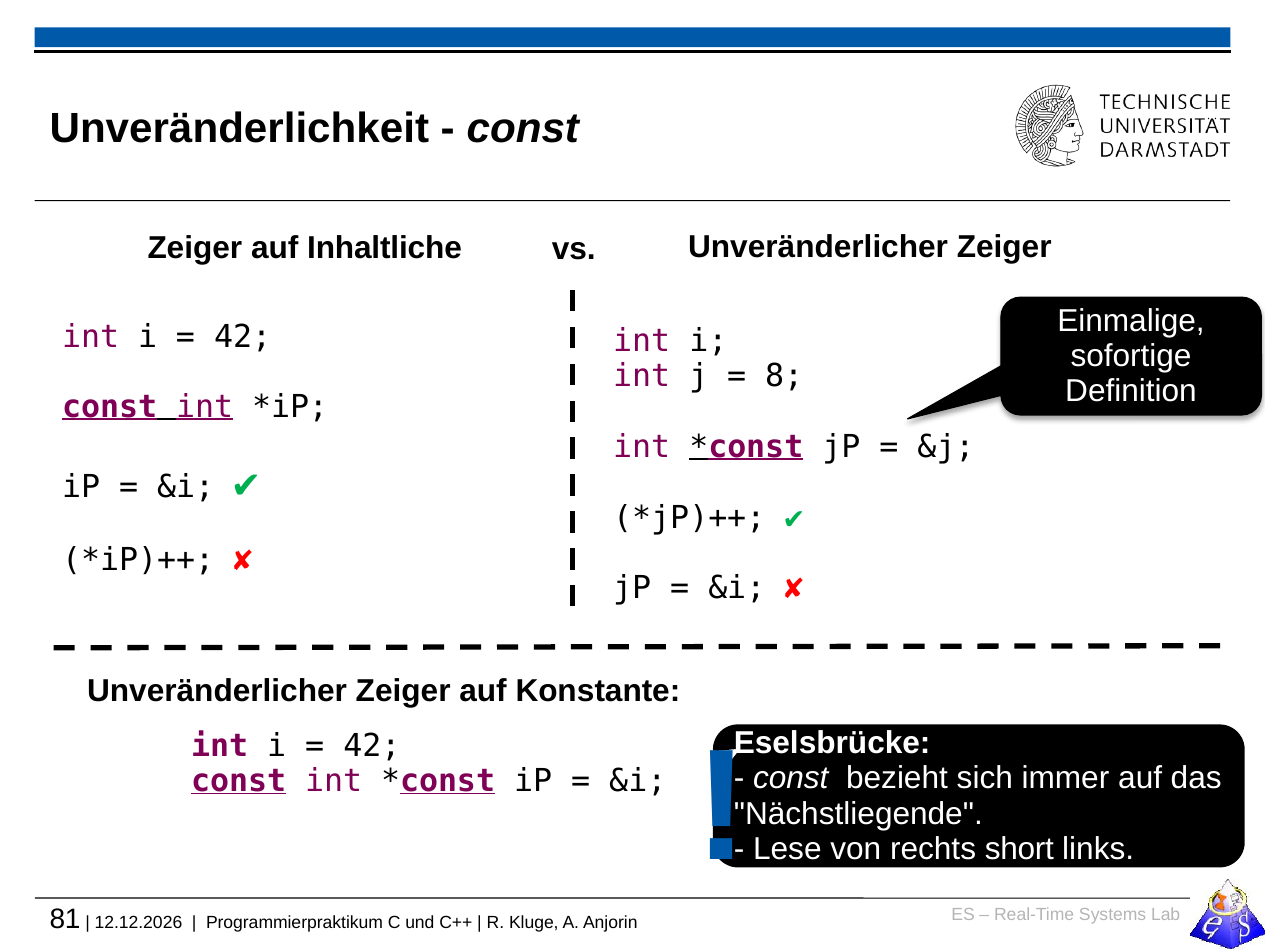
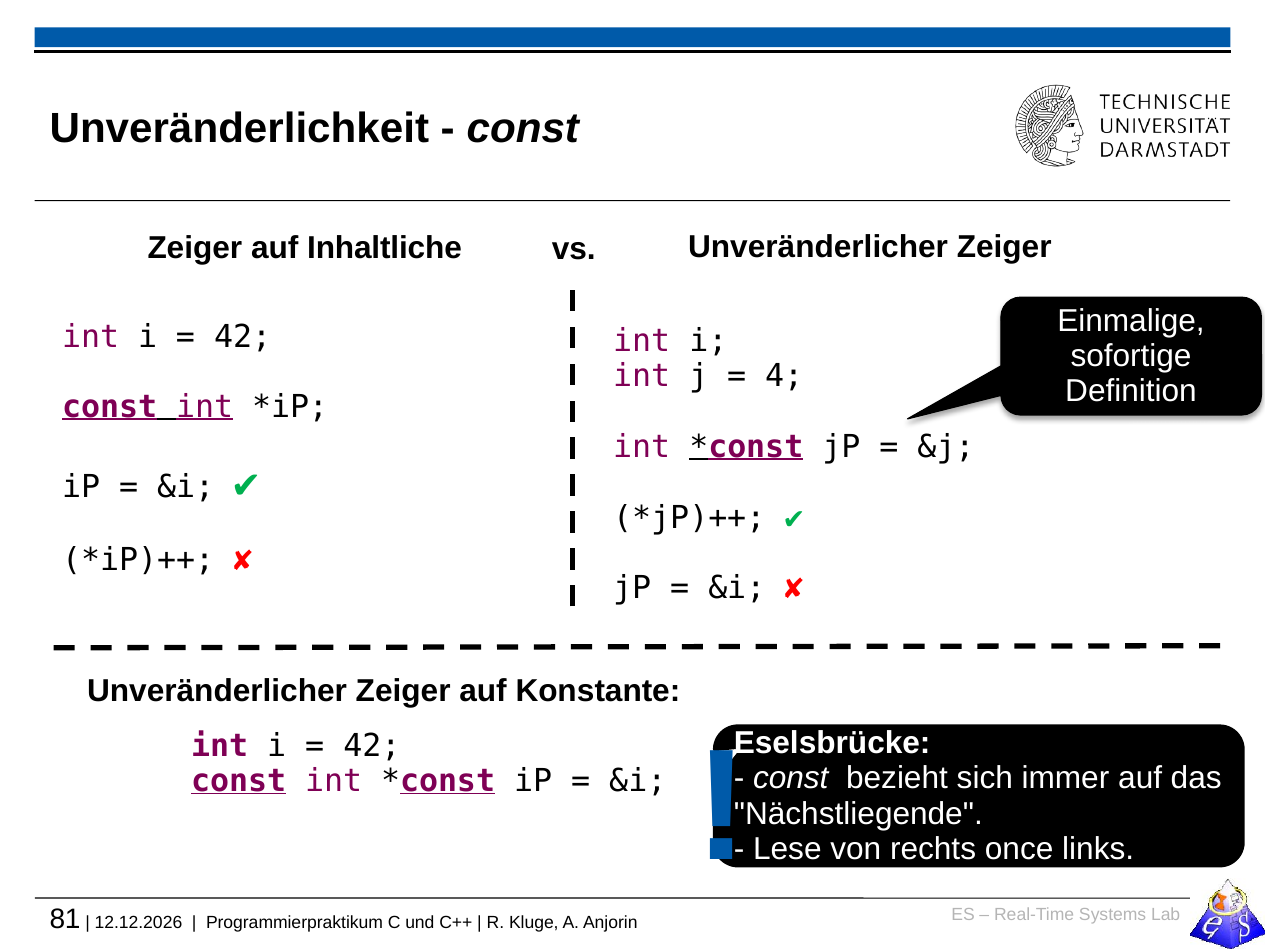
8: 8 -> 4
short: short -> once
